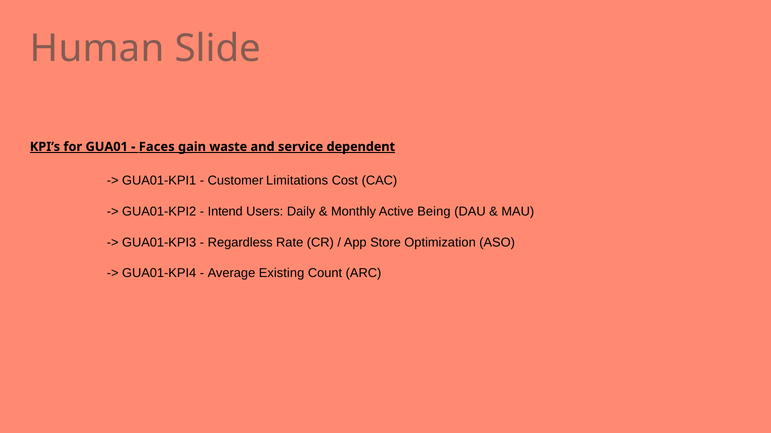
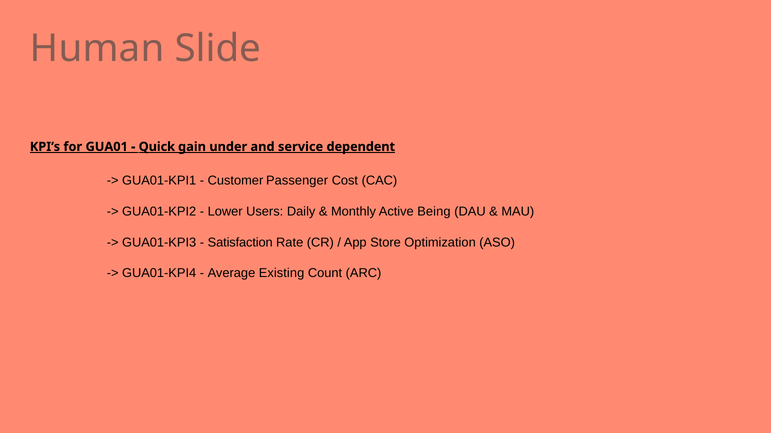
Faces: Faces -> Quick
waste: waste -> under
Limitations: Limitations -> Passenger
Intend: Intend -> Lower
Regardless: Regardless -> Satisfaction
